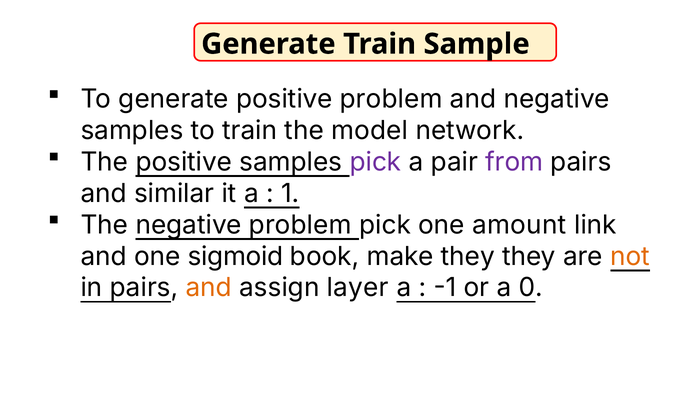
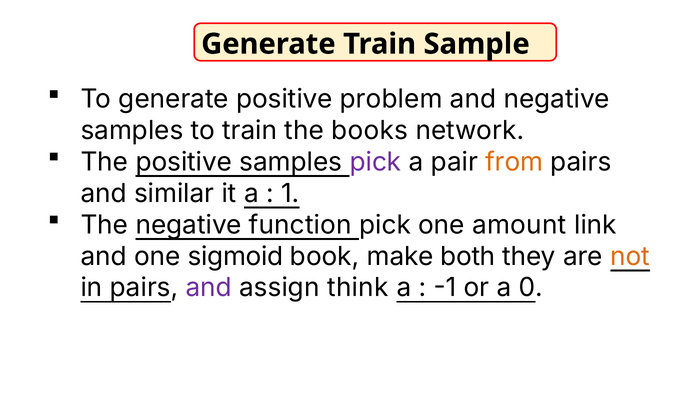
model: model -> books
from colour: purple -> orange
negative problem: problem -> function
make they: they -> both
and at (209, 288) colour: orange -> purple
layer: layer -> think
